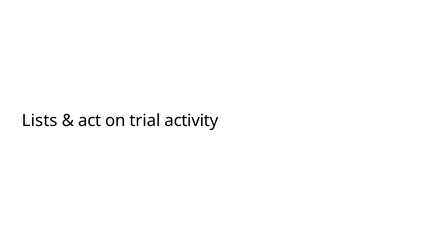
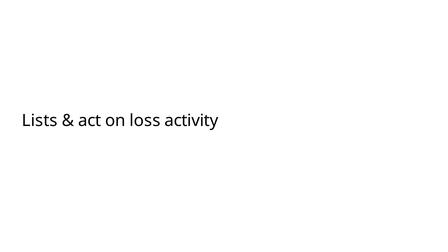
trial: trial -> loss
